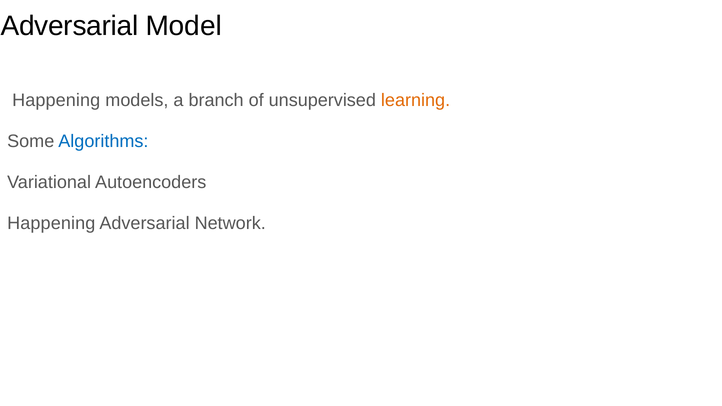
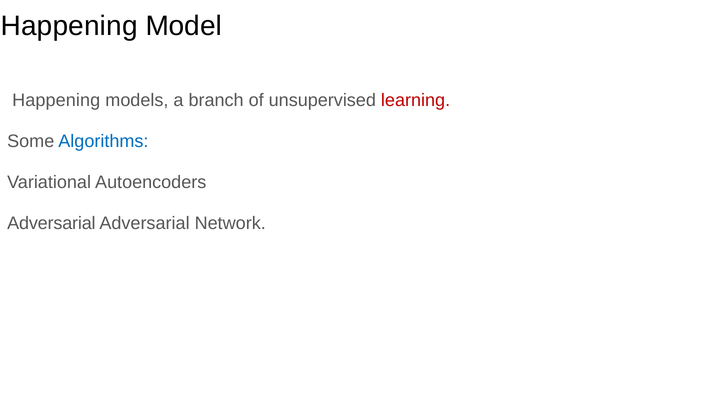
Adversarial at (69, 26): Adversarial -> Happening
learning colour: orange -> red
Happening at (51, 223): Happening -> Adversarial
